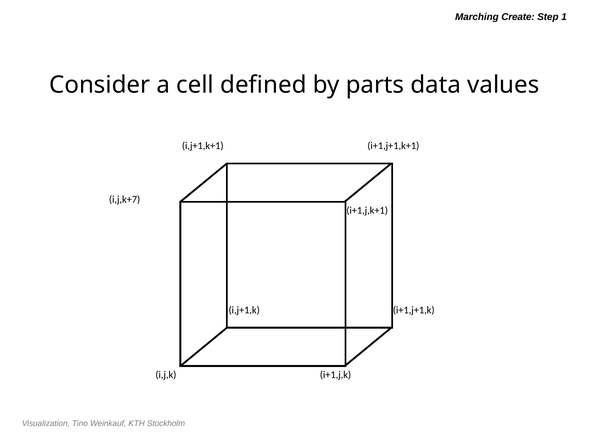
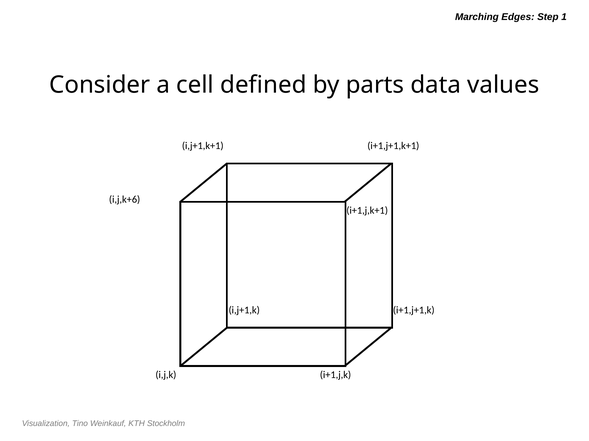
Create: Create -> Edges
i,j,k+7: i,j,k+7 -> i,j,k+6
